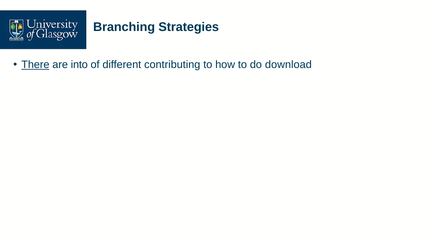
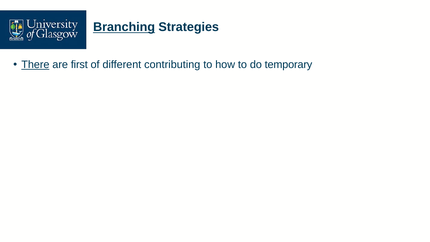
Branching underline: none -> present
into: into -> first
download: download -> temporary
